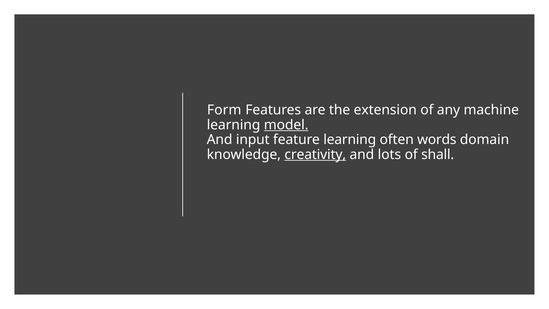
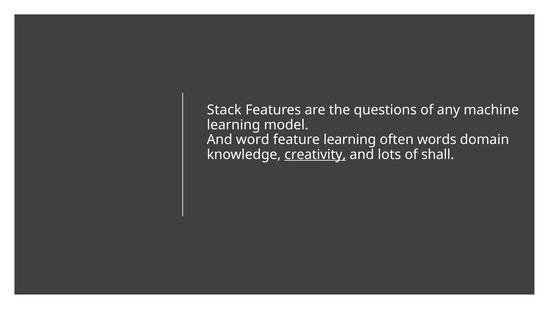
Form: Form -> Stack
extension: extension -> questions
model underline: present -> none
input: input -> word
